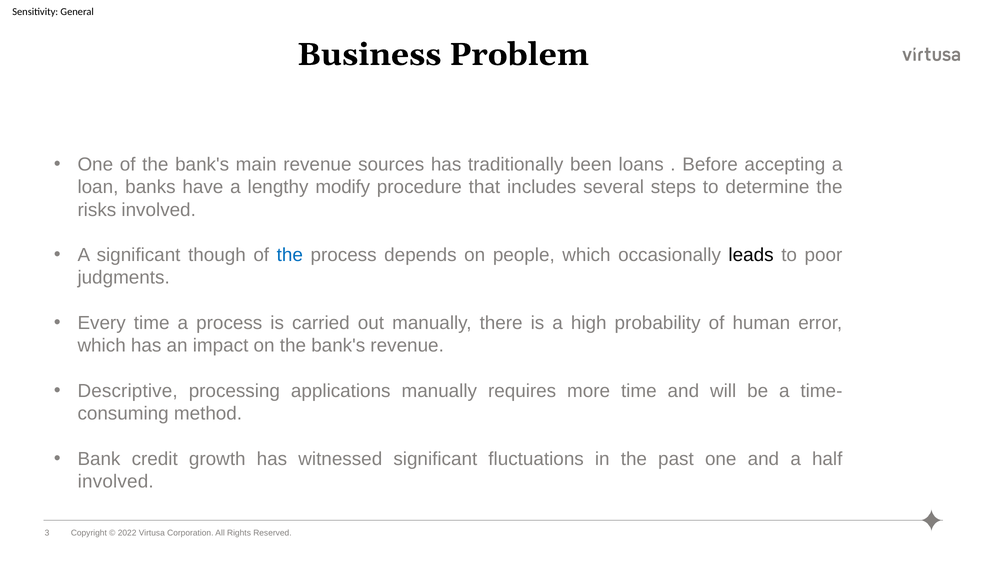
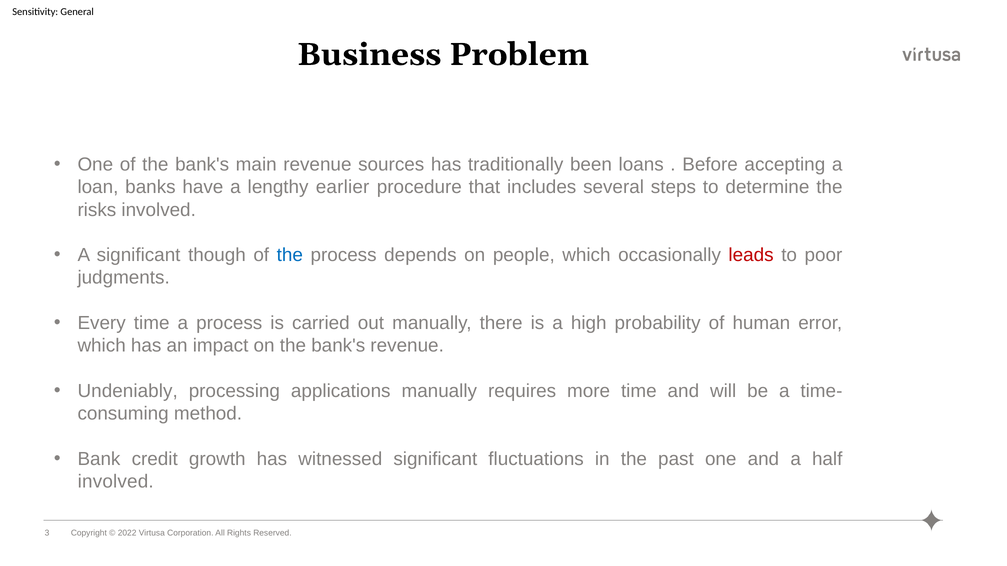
modify: modify -> earlier
leads colour: black -> red
Descriptive: Descriptive -> Undeniably
